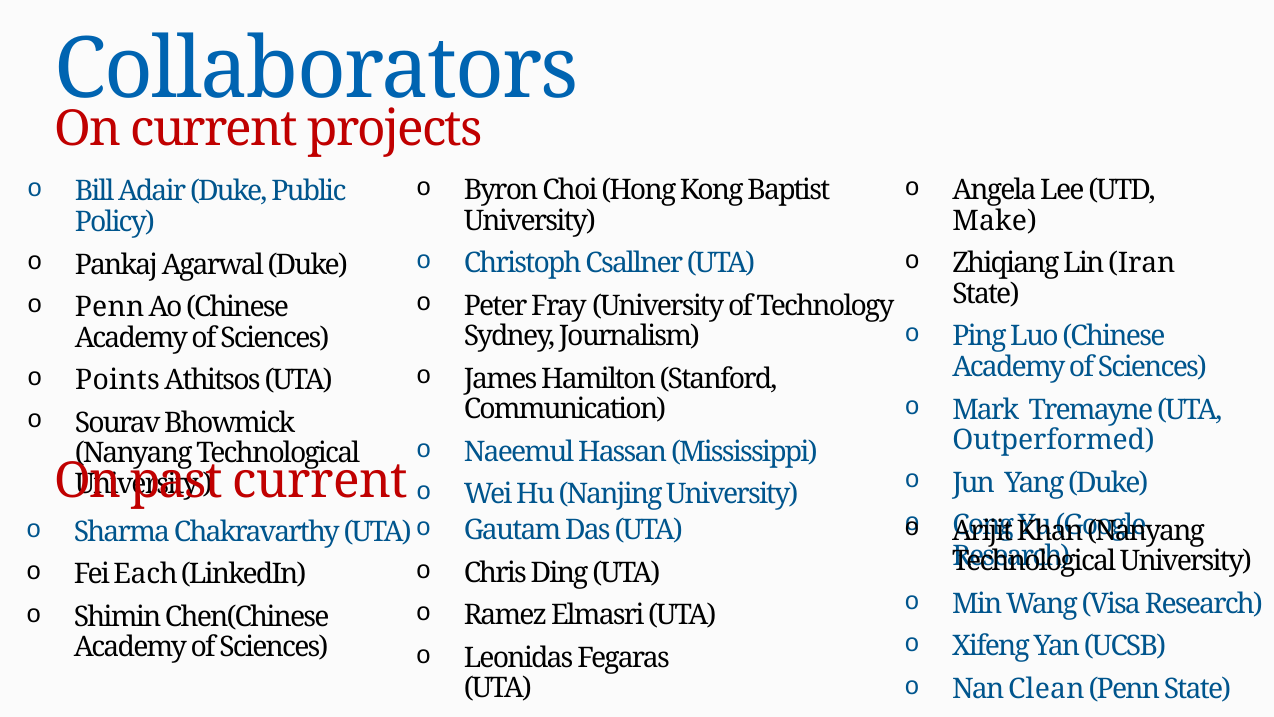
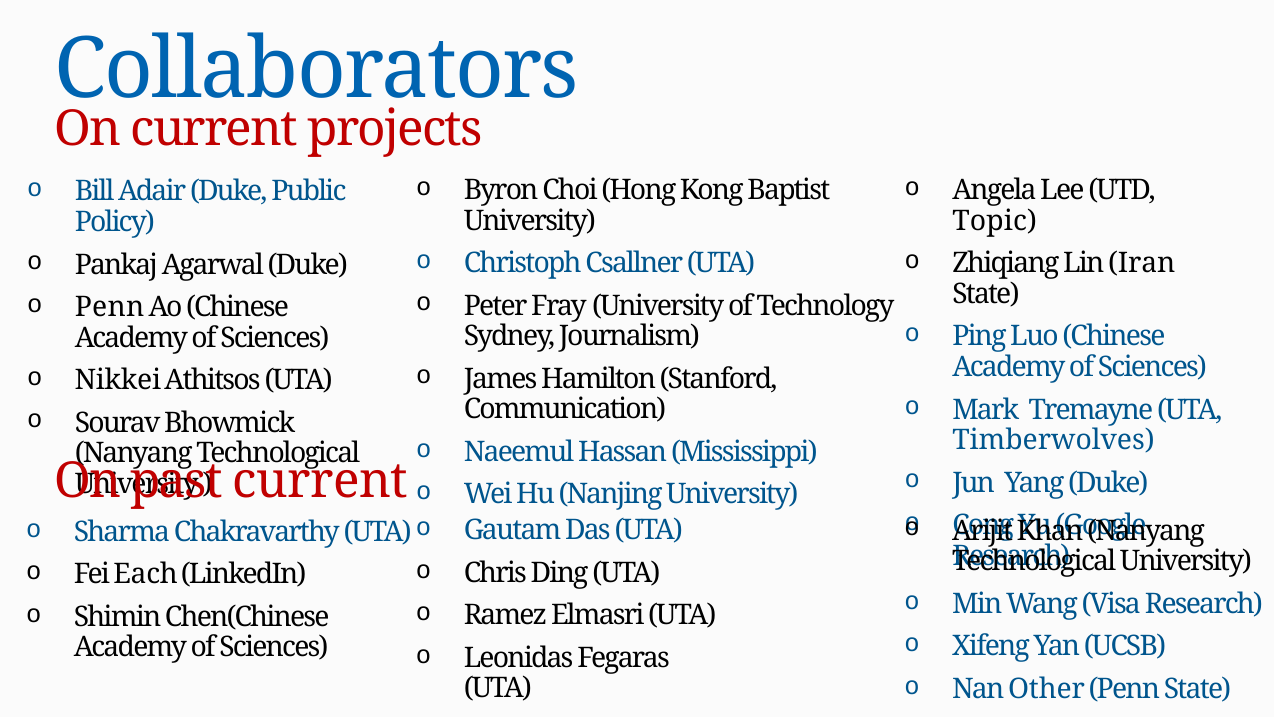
Make: Make -> Topic
Points: Points -> Nikkei
Outperformed: Outperformed -> Timberwolves
Clean: Clean -> Other
